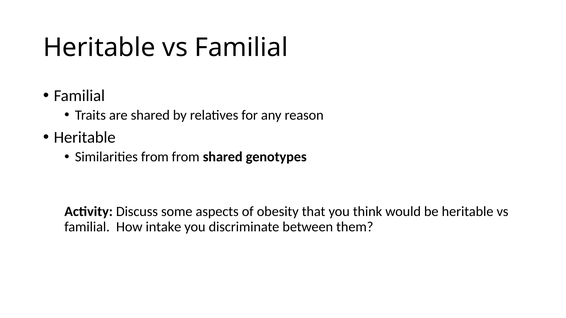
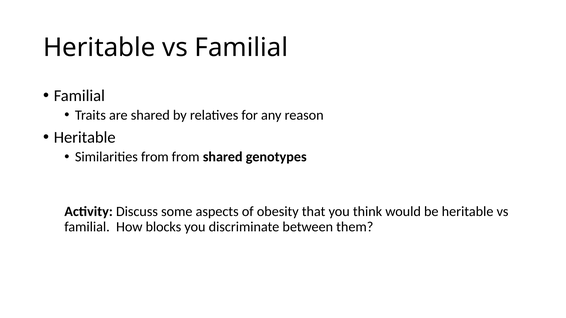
intake: intake -> blocks
